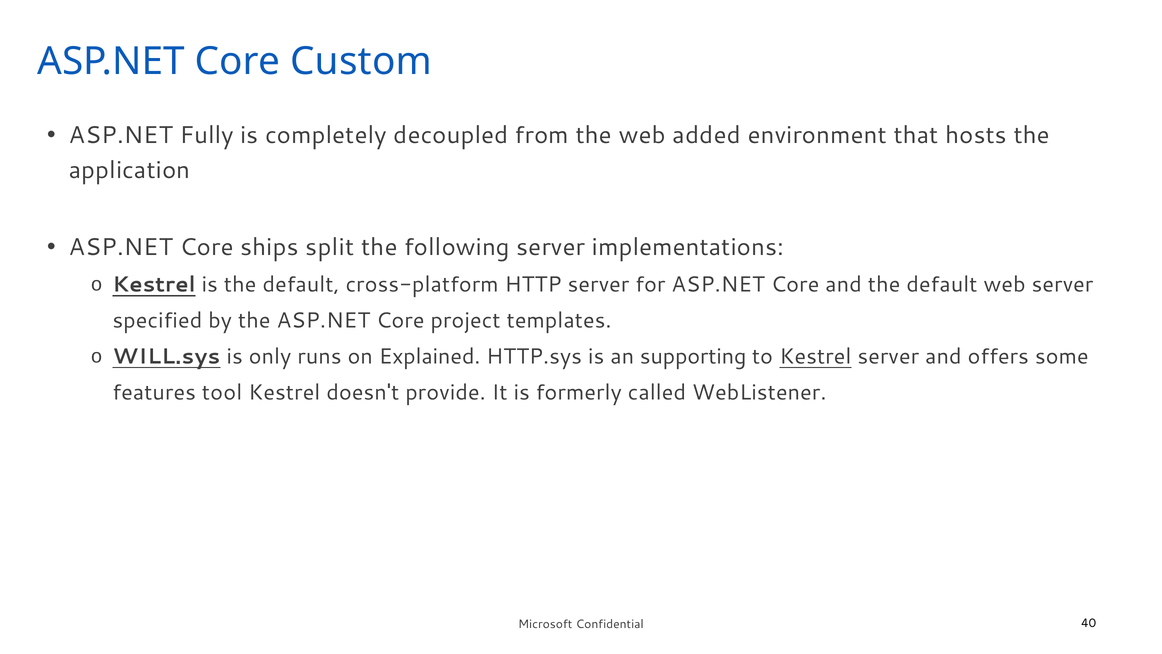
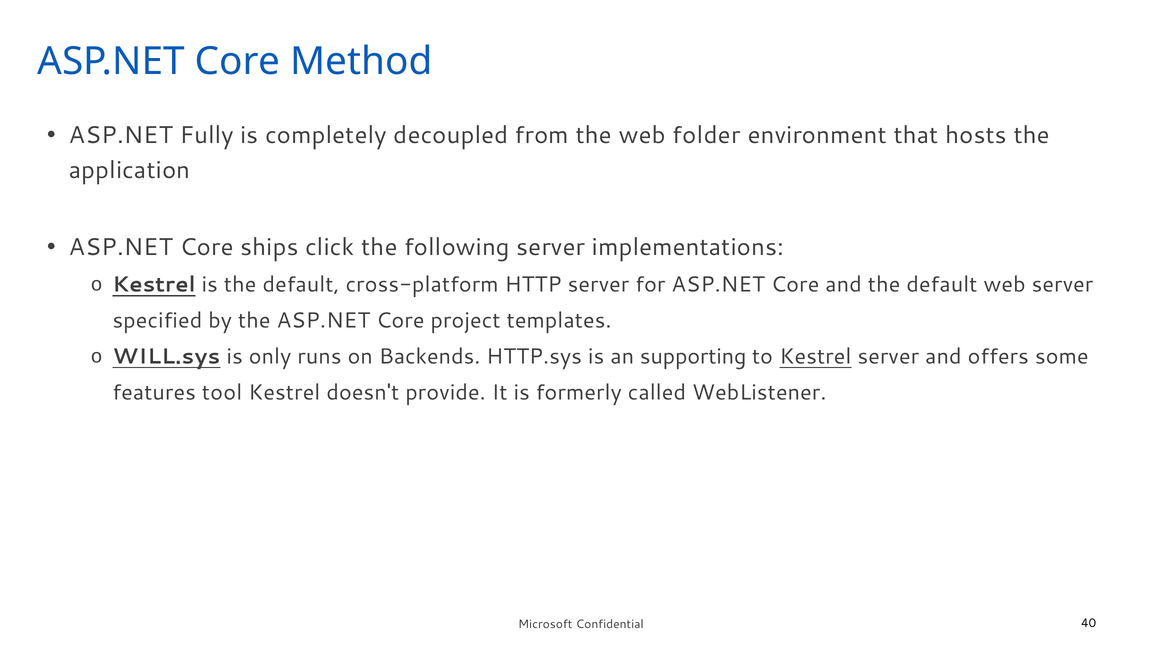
Custom: Custom -> Method
added: added -> folder
split: split -> click
Explained: Explained -> Backends
